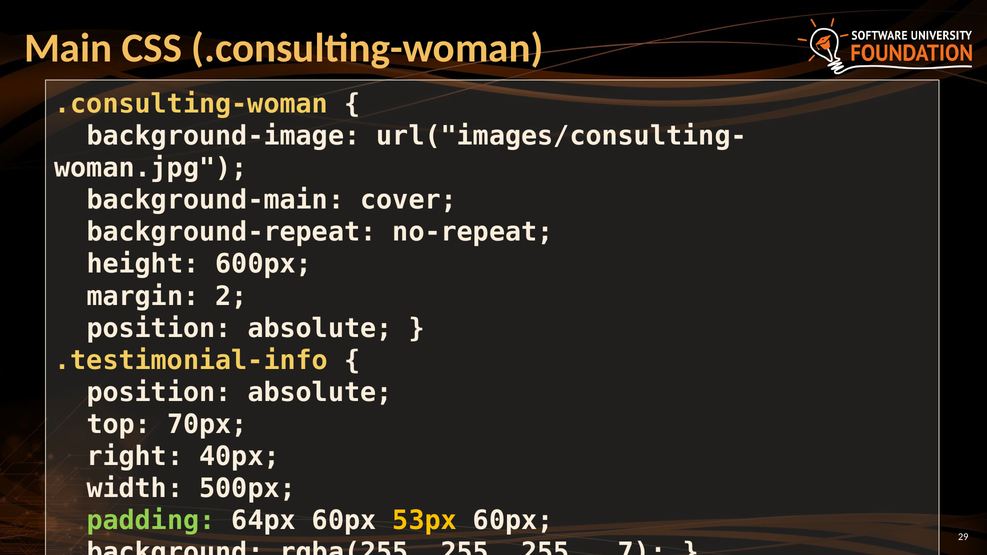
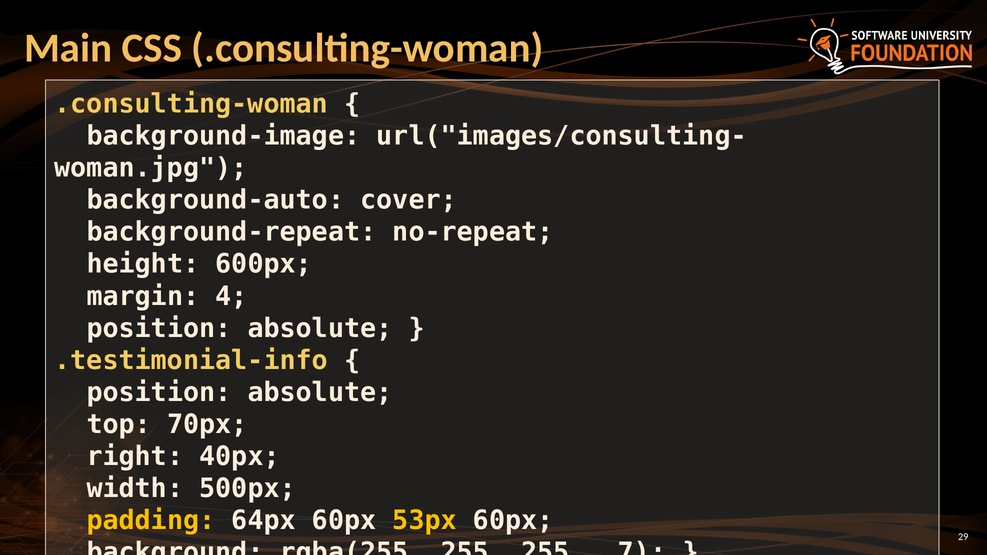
background-main: background-main -> background-auto
2: 2 -> 4
padding colour: light green -> yellow
